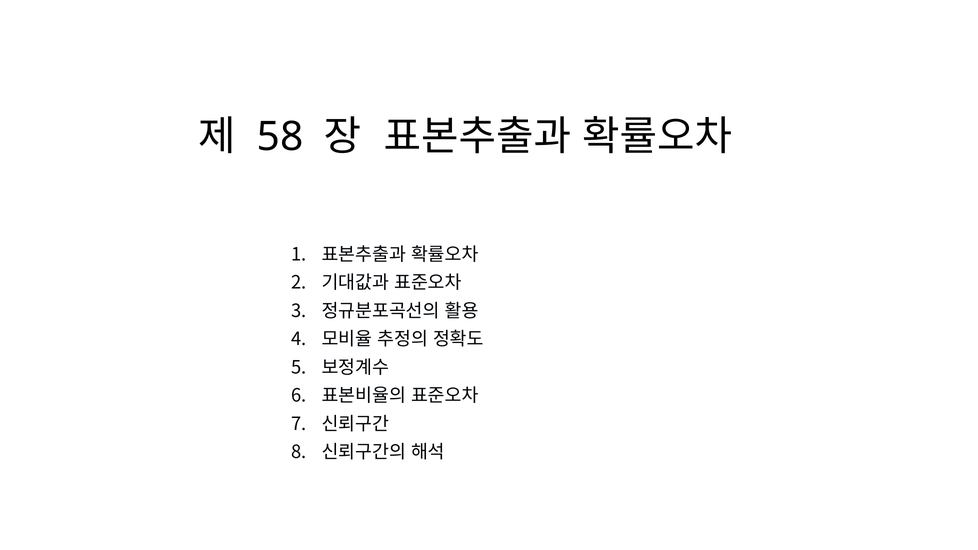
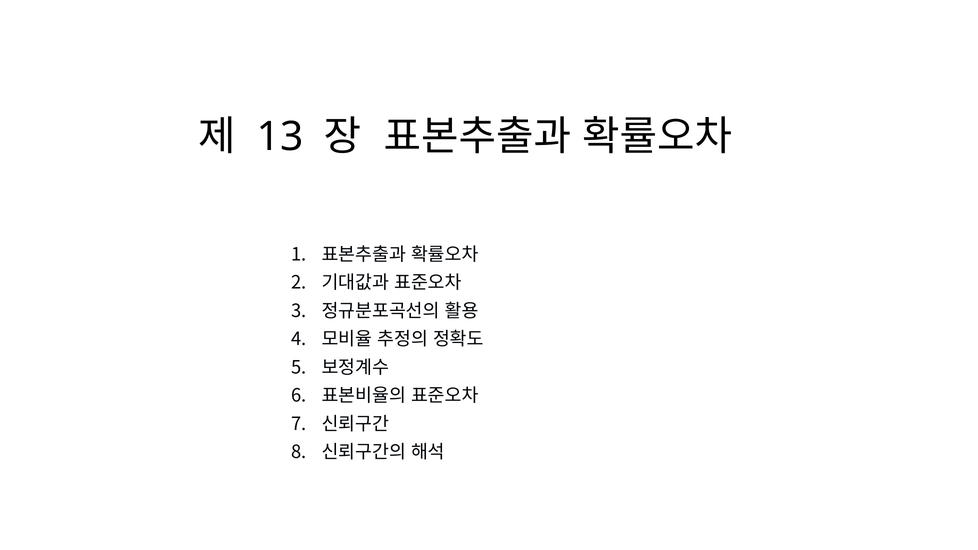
58: 58 -> 13
